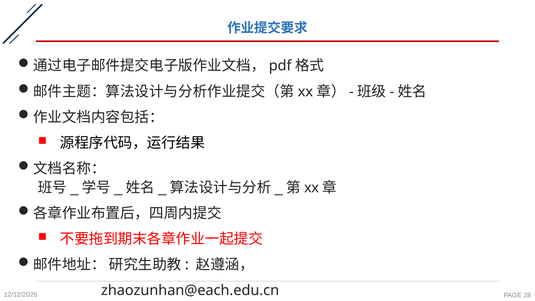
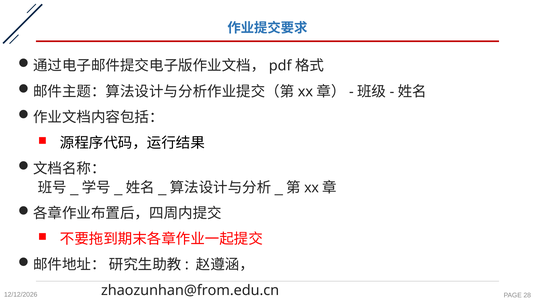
zhaozunhan@each.edu.cn: zhaozunhan@each.edu.cn -> zhaozunhan@from.edu.cn
